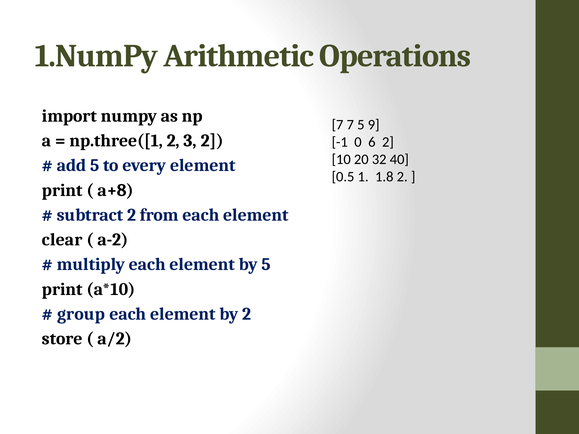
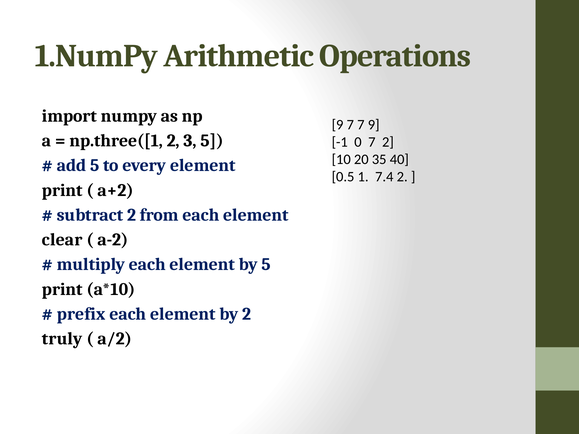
7 at (338, 125): 7 -> 9
7 5: 5 -> 7
3 2: 2 -> 5
0 6: 6 -> 7
32: 32 -> 35
1.8: 1.8 -> 7.4
a+8: a+8 -> a+2
group: group -> prefix
store: store -> truly
